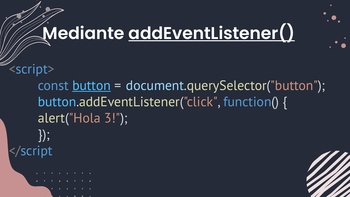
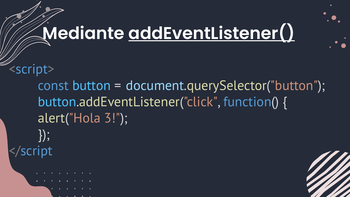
button underline: present -> none
